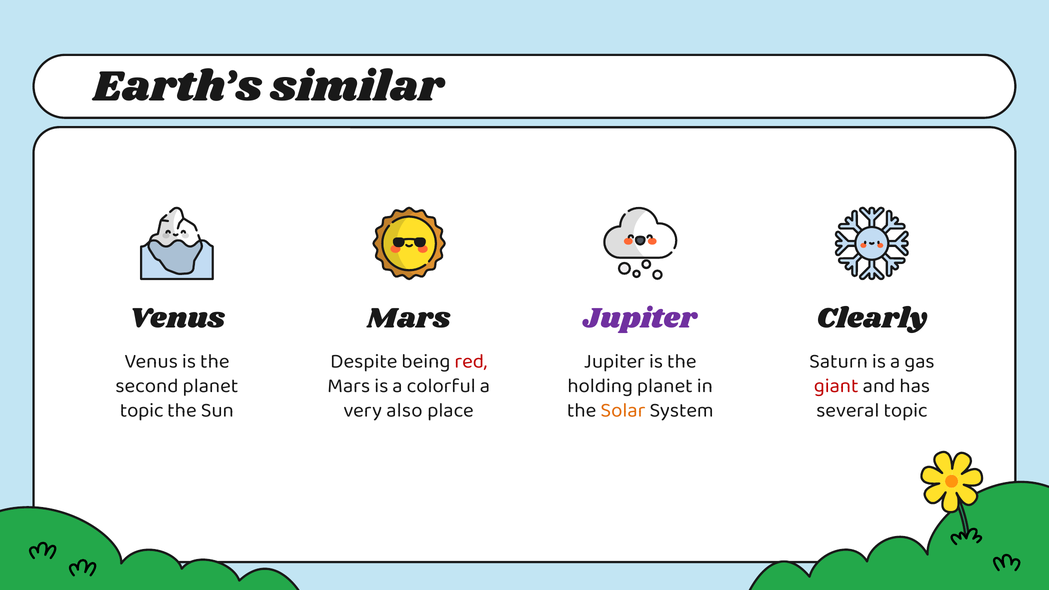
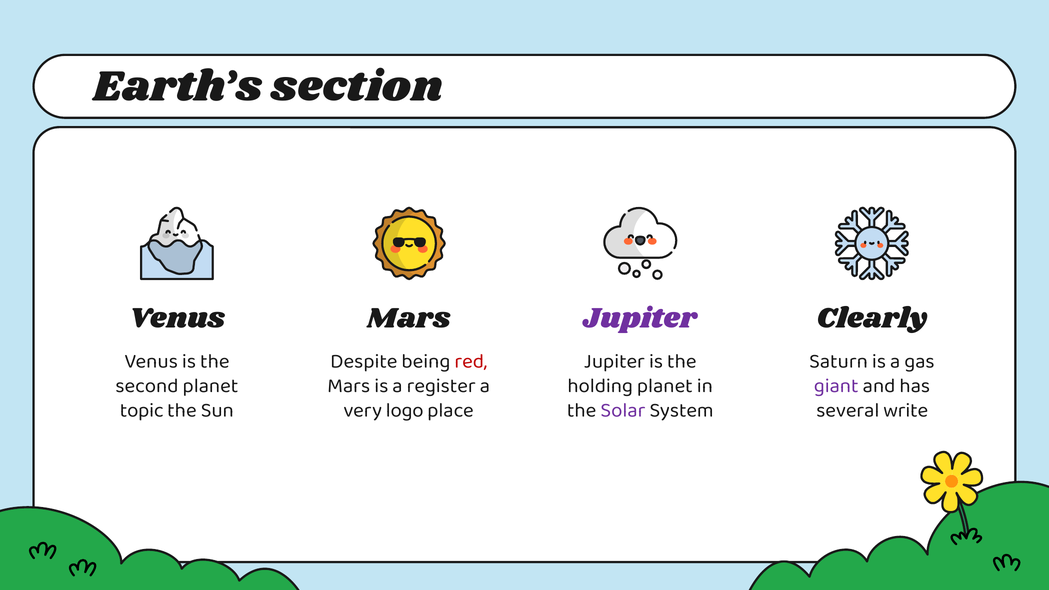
similar: similar -> section
colorful: colorful -> register
giant colour: red -> purple
also: also -> logo
Solar colour: orange -> purple
several topic: topic -> write
